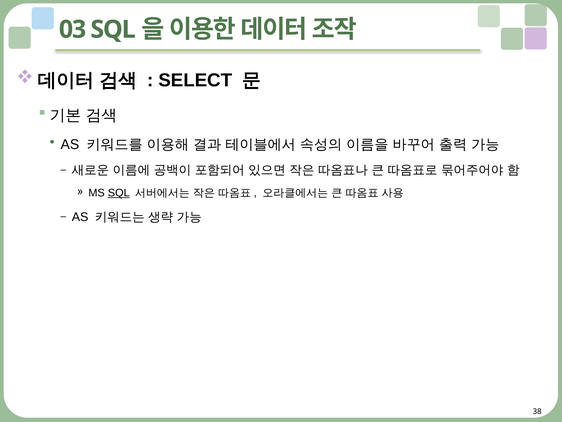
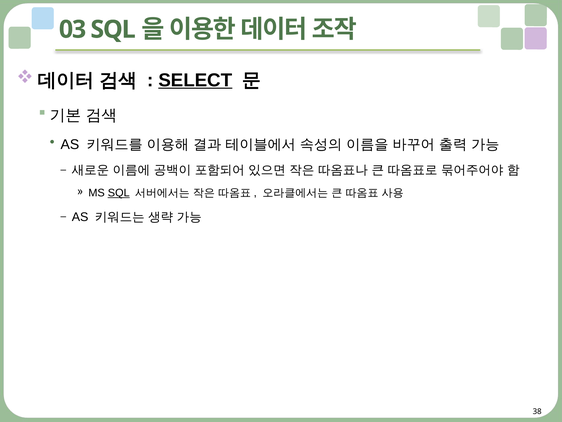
SELECT underline: none -> present
